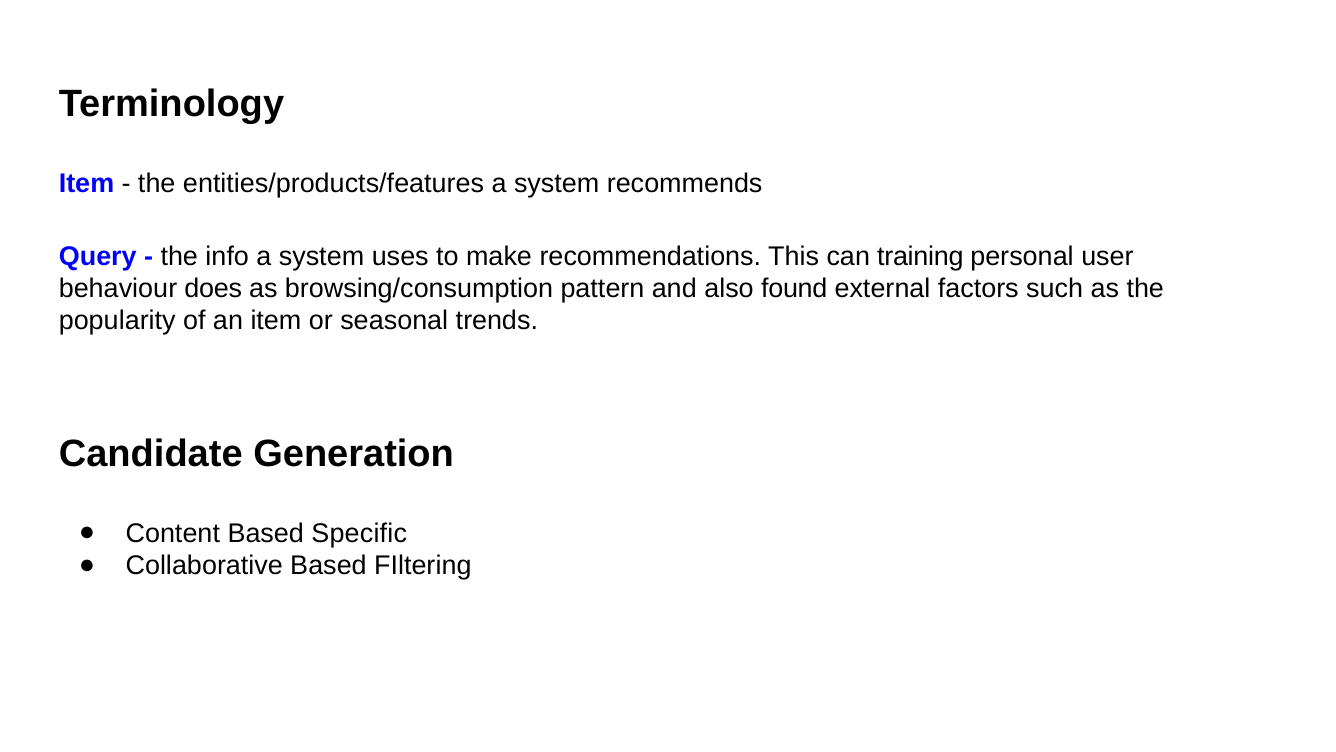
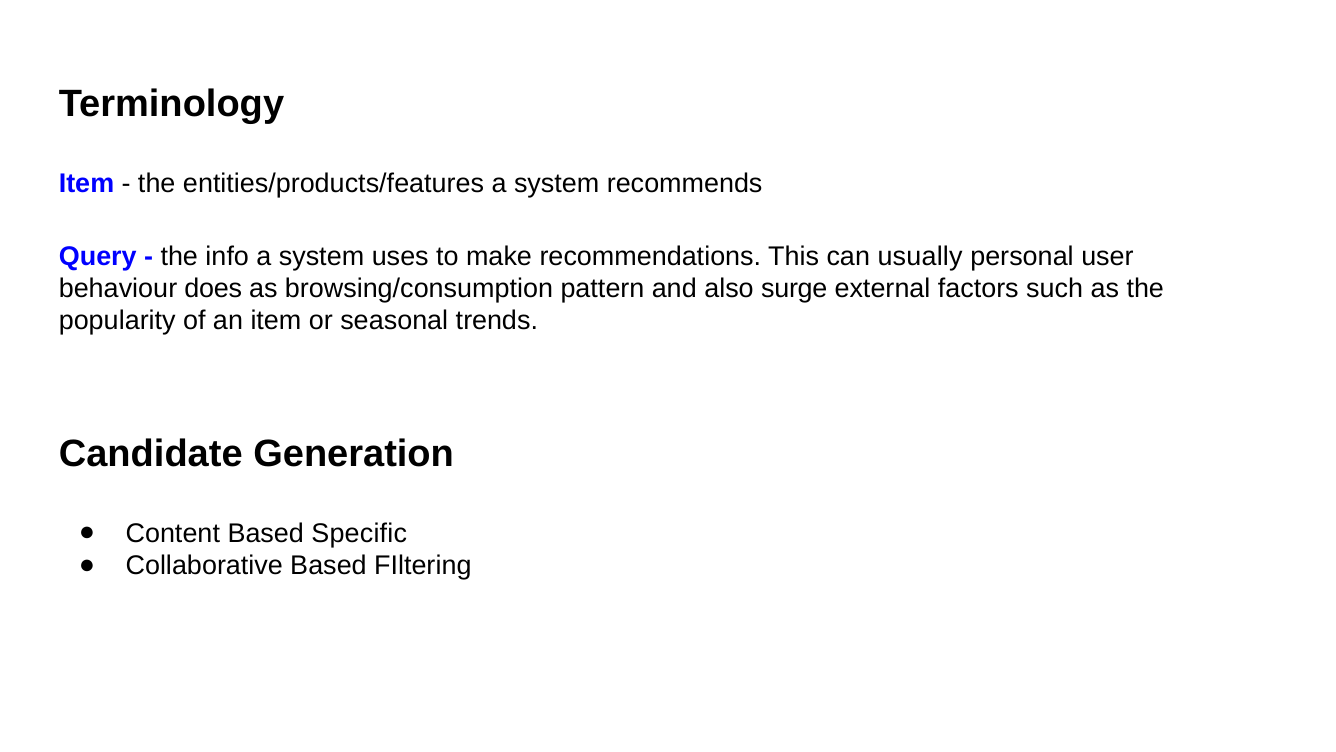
training: training -> usually
found: found -> surge
